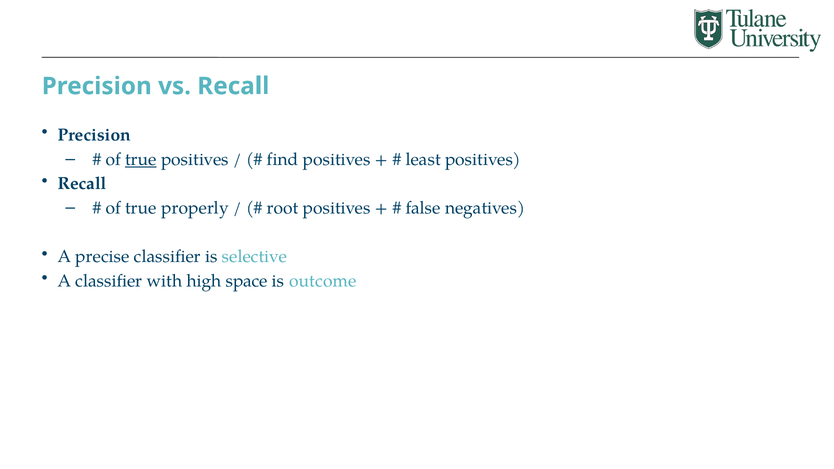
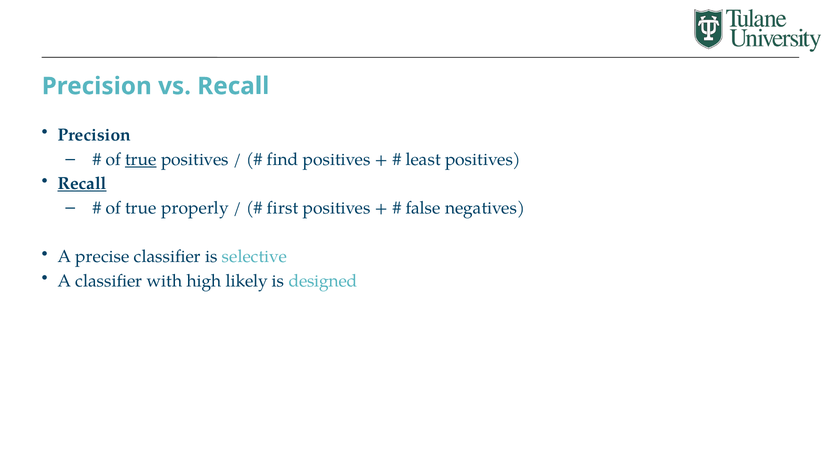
Recall at (82, 184) underline: none -> present
root: root -> first
space: space -> likely
outcome: outcome -> designed
